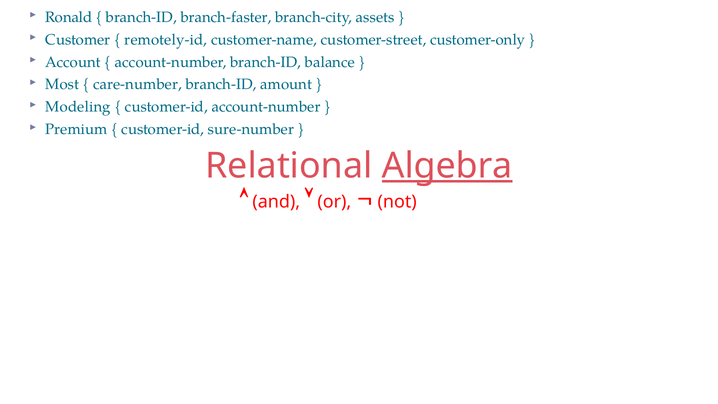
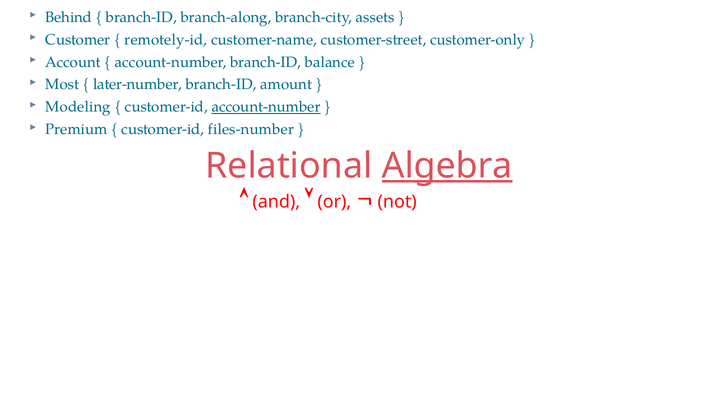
Ronald: Ronald -> Behind
branch-faster: branch-faster -> branch-along
care-number: care-number -> later-number
account-number at (266, 107) underline: none -> present
sure-number: sure-number -> files-number
